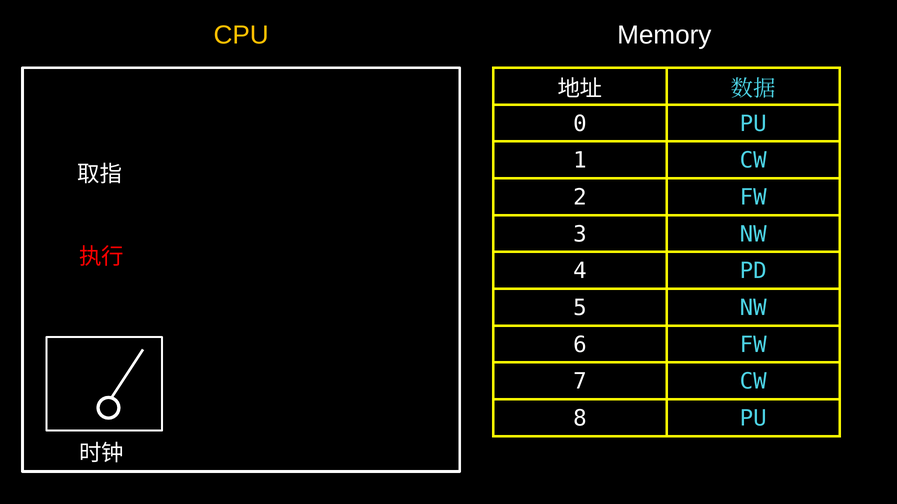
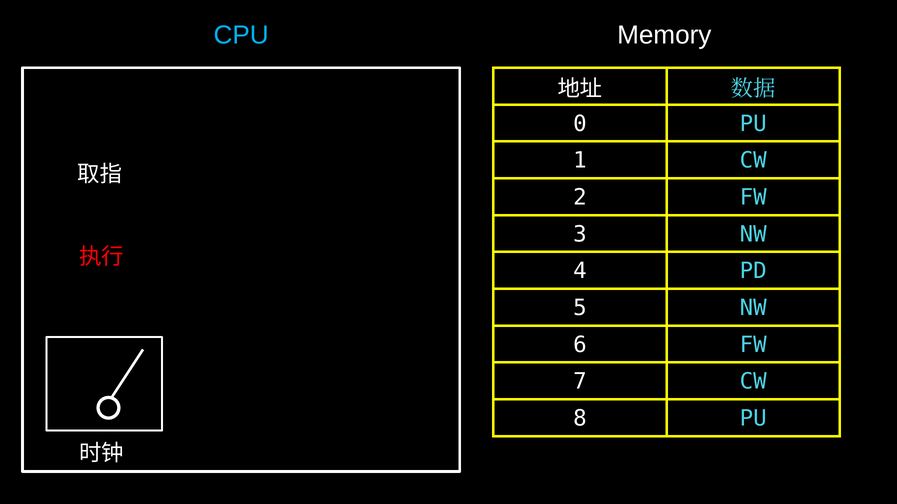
CPU colour: yellow -> light blue
